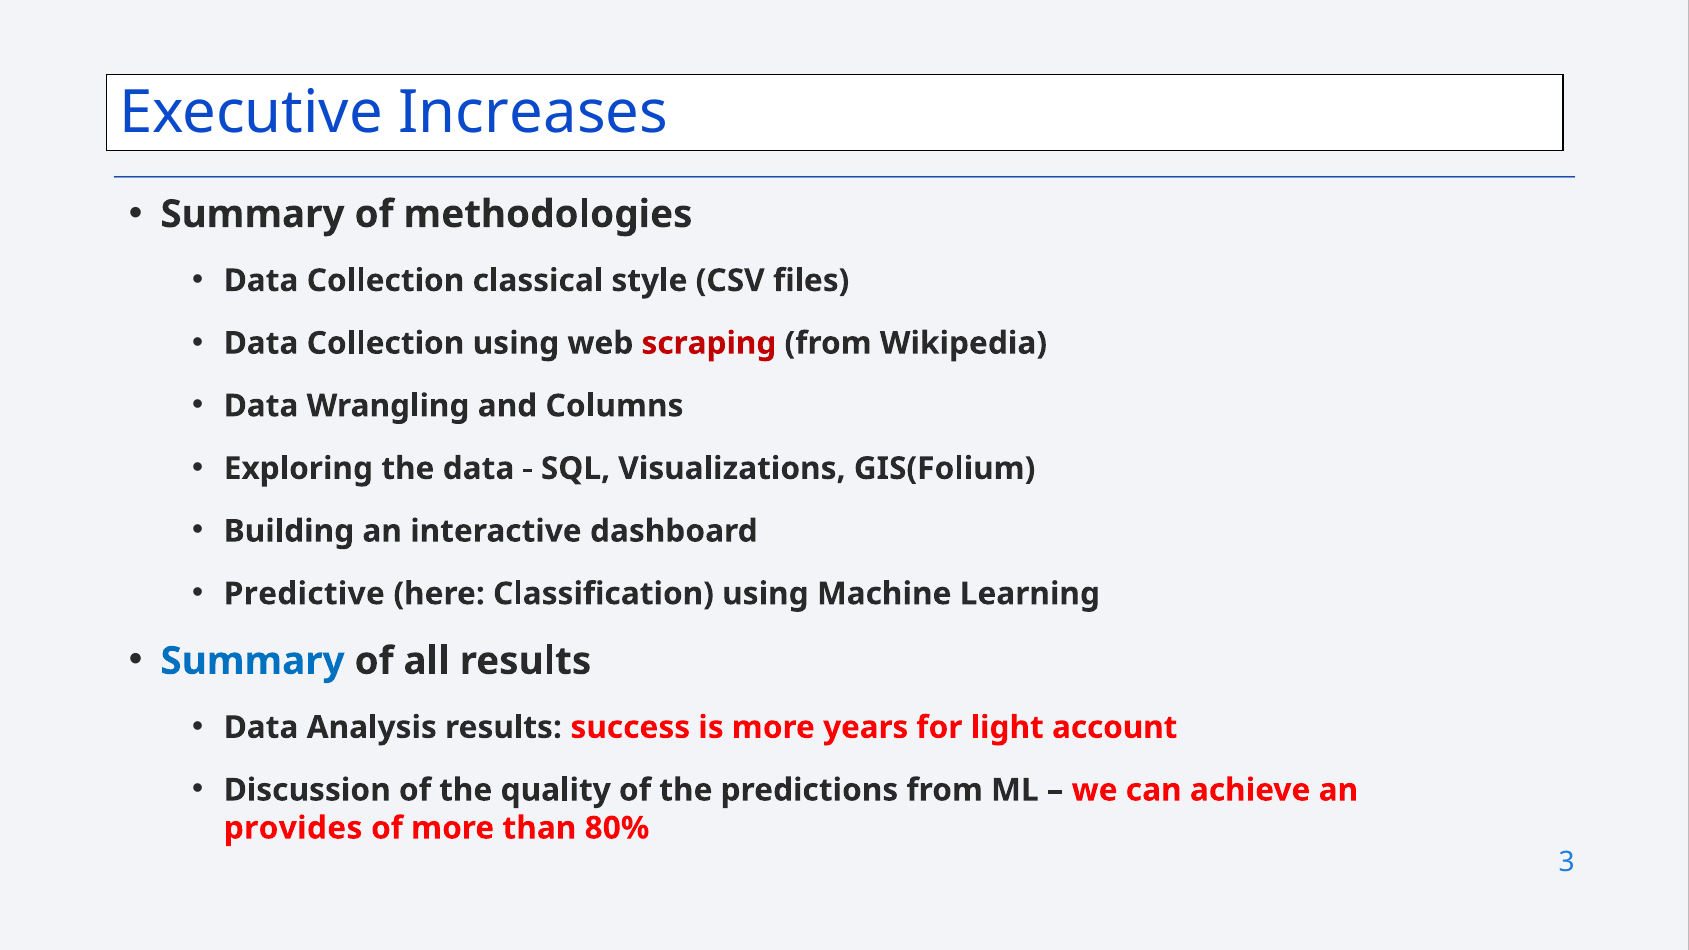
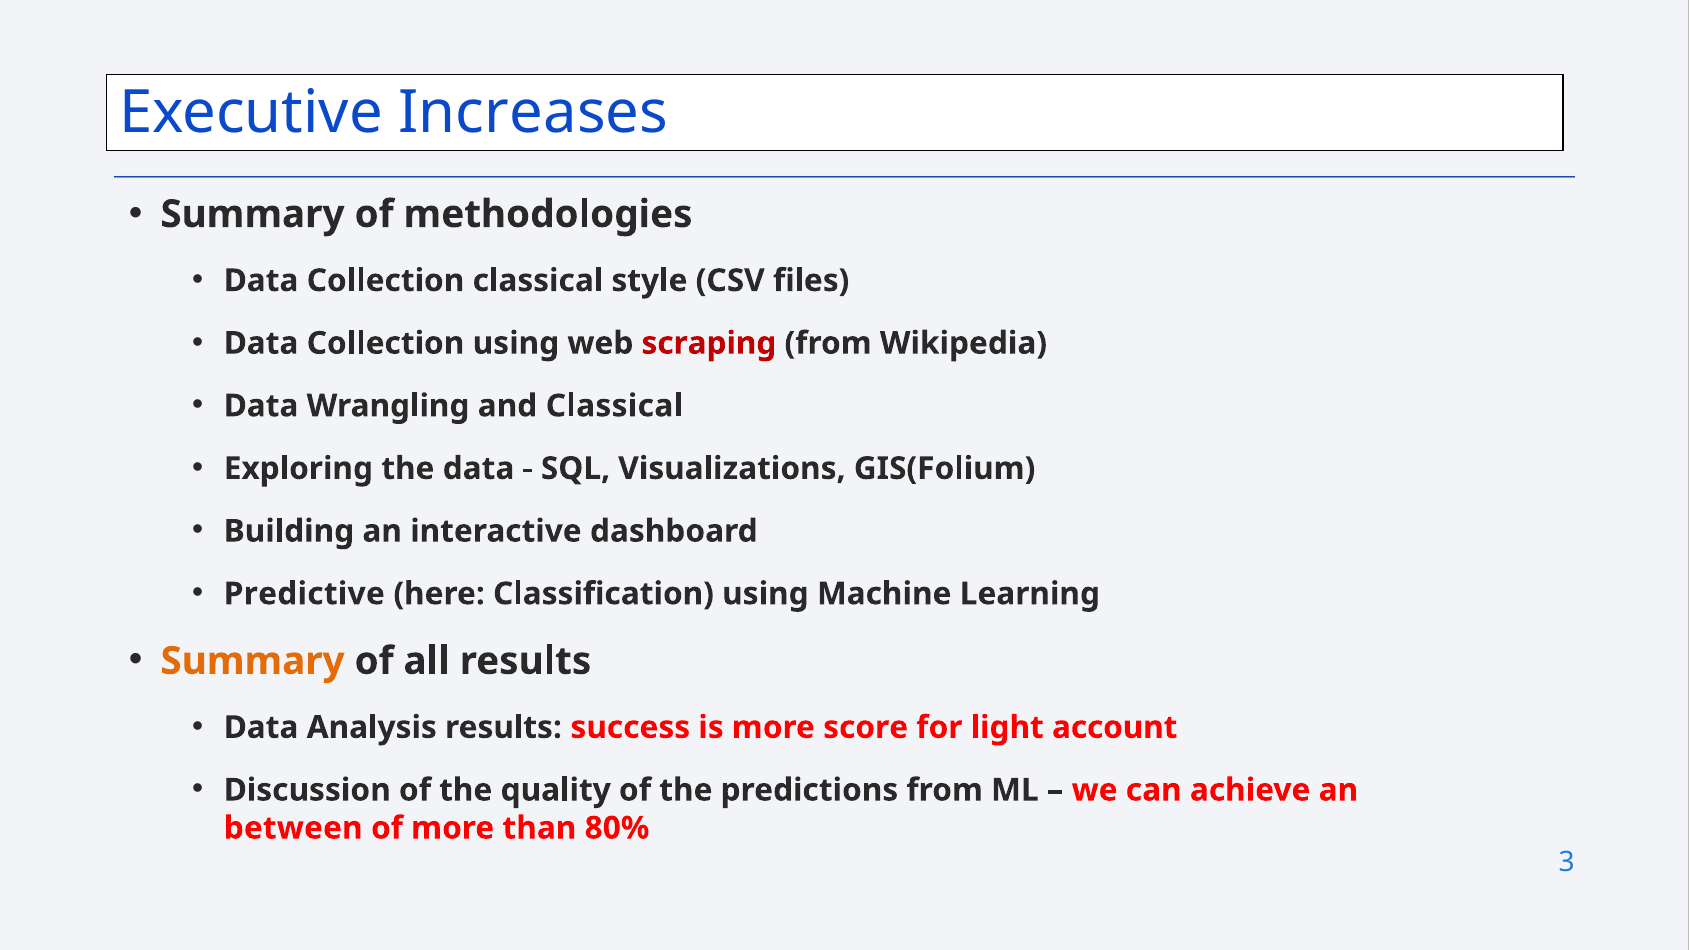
and Columns: Columns -> Classical
Summary at (253, 661) colour: blue -> orange
years: years -> score
provides: provides -> between
